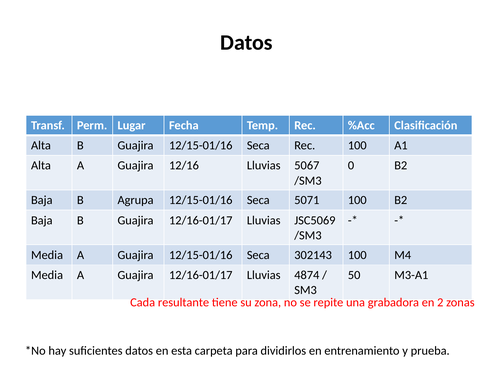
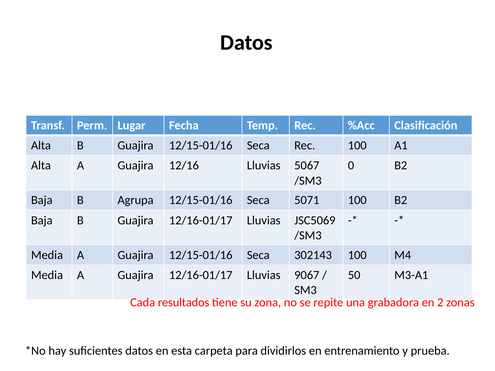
4874: 4874 -> 9067
resultante: resultante -> resultados
